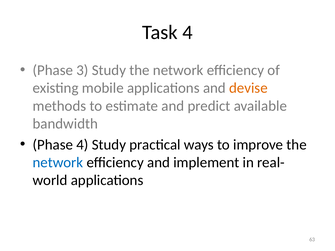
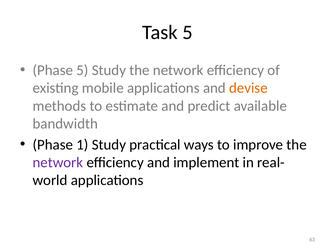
Task 4: 4 -> 5
Phase 3: 3 -> 5
Phase 4: 4 -> 1
network at (58, 163) colour: blue -> purple
